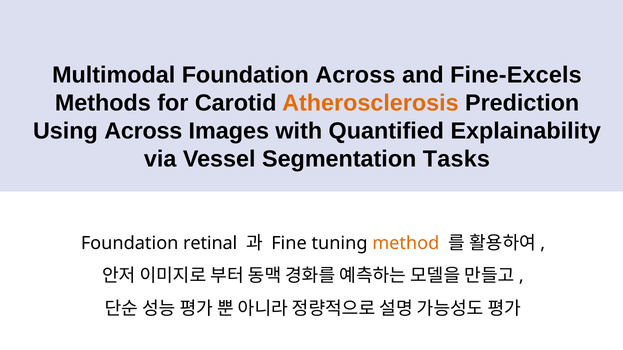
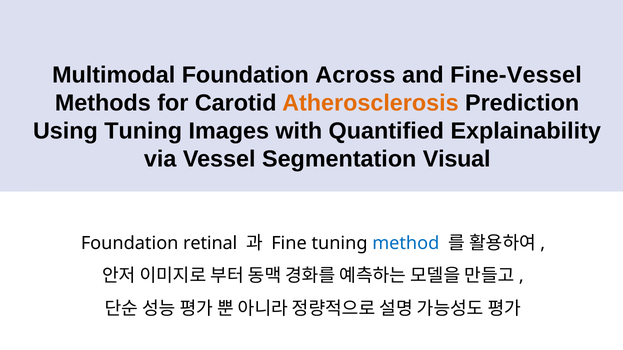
Fine-Excels: Fine-Excels -> Fine-Vessel
Using Across: Across -> Tuning
Tasks: Tasks -> Visual
method colour: orange -> blue
